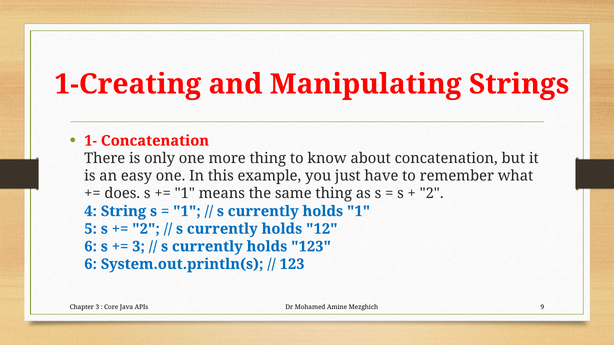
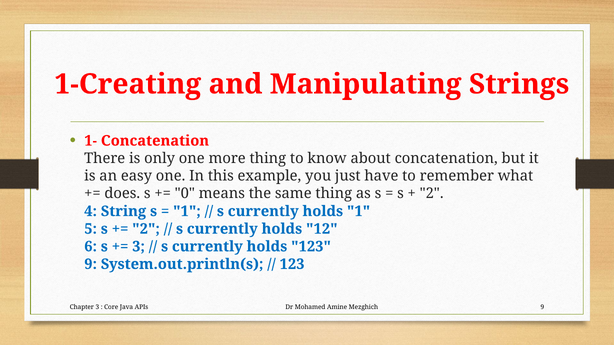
1 at (185, 194): 1 -> 0
6 at (91, 264): 6 -> 9
